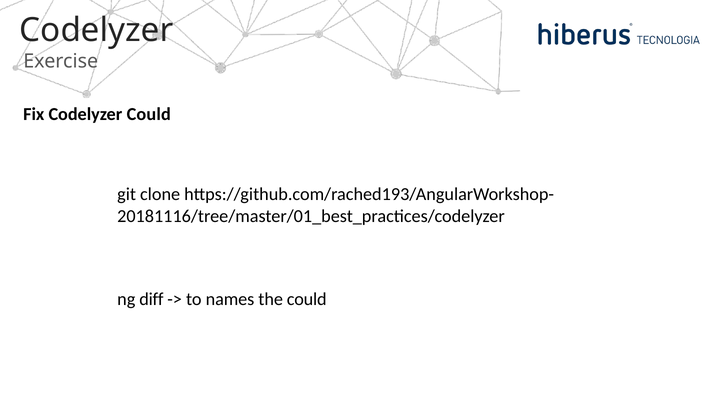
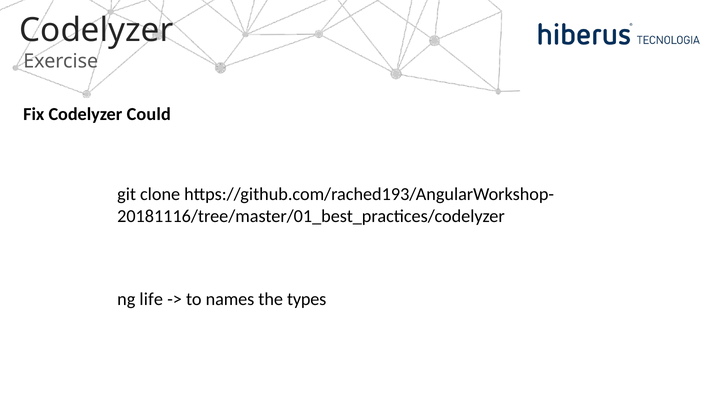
diff: diff -> life
the could: could -> types
